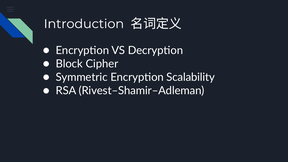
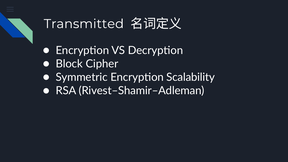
Introduction: Introduction -> Transmitted
